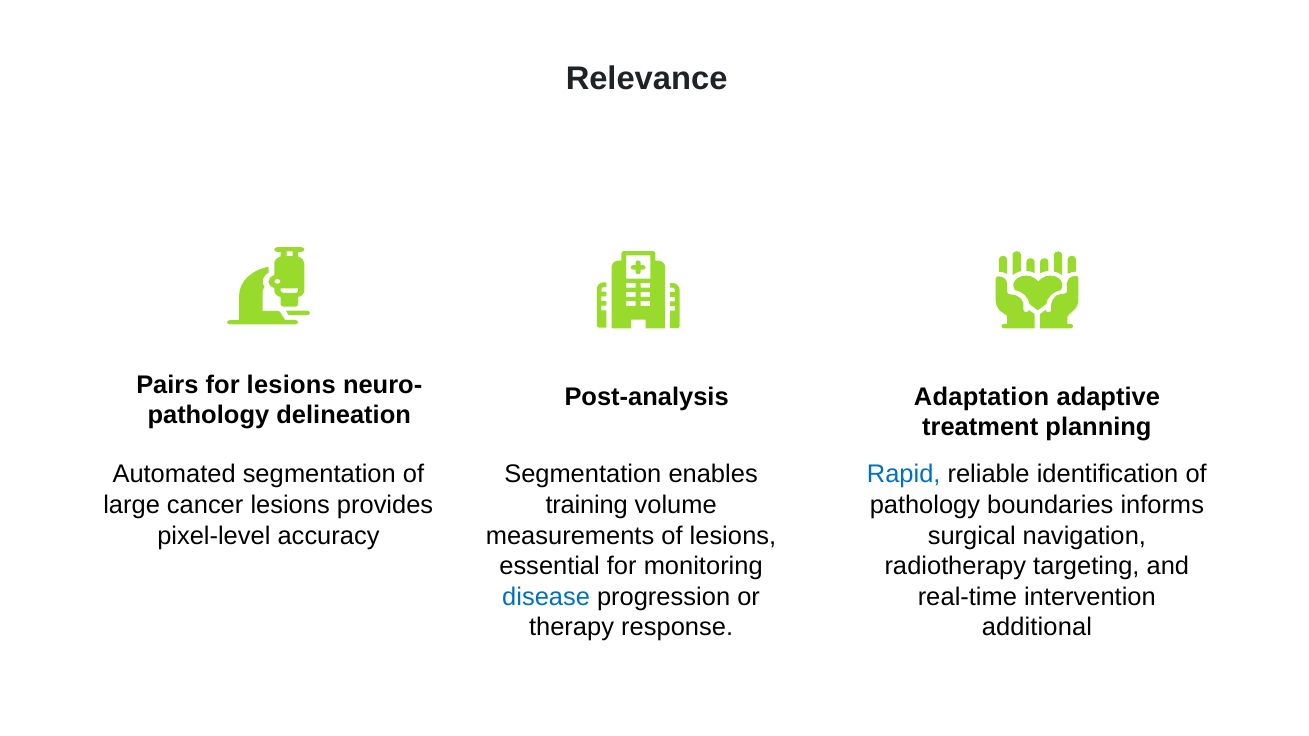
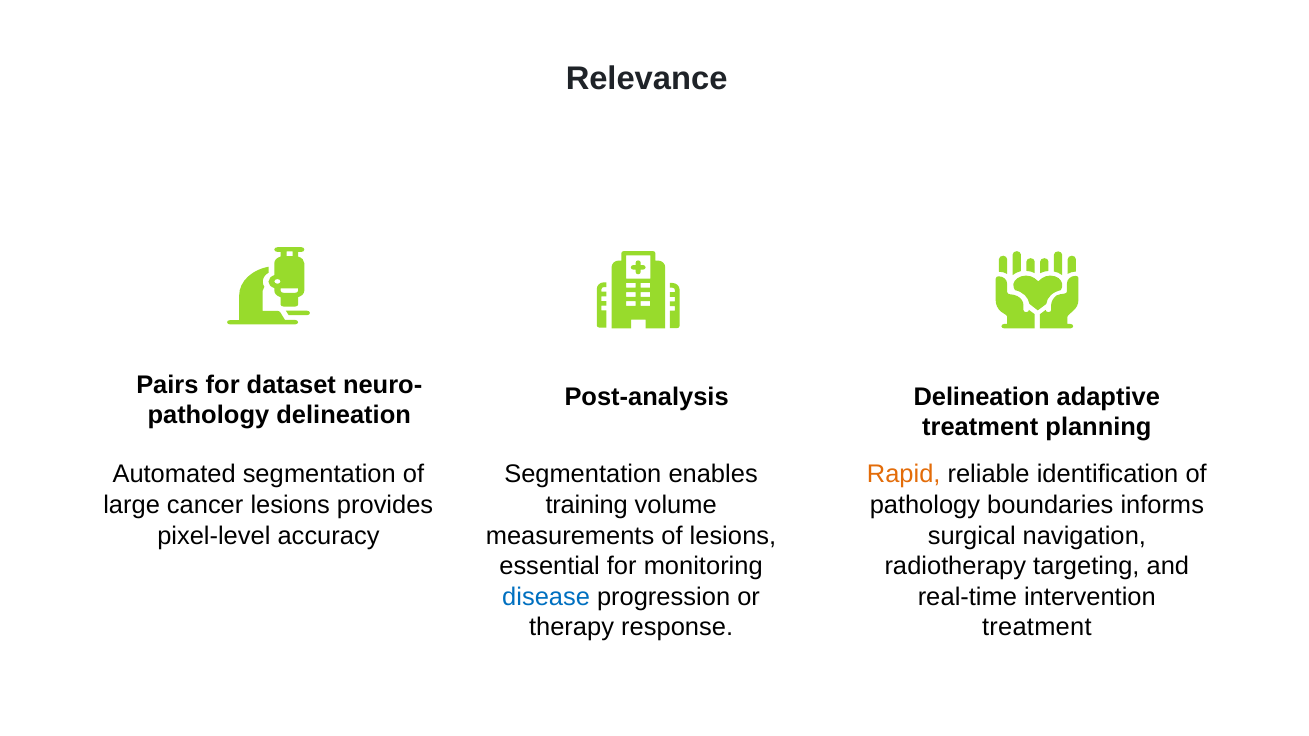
for lesions: lesions -> dataset
Post-analysis Adaptation: Adaptation -> Delineation
Rapid colour: blue -> orange
additional at (1037, 628): additional -> treatment
